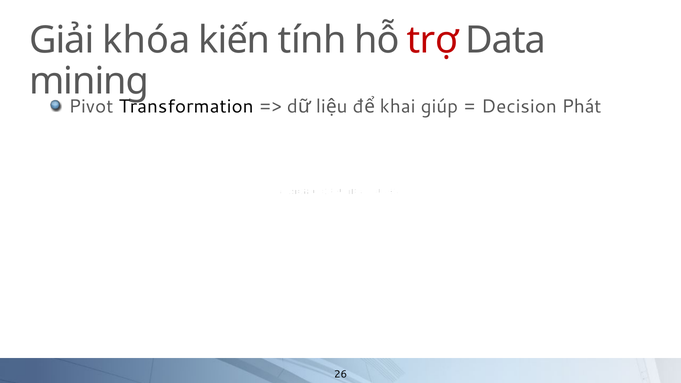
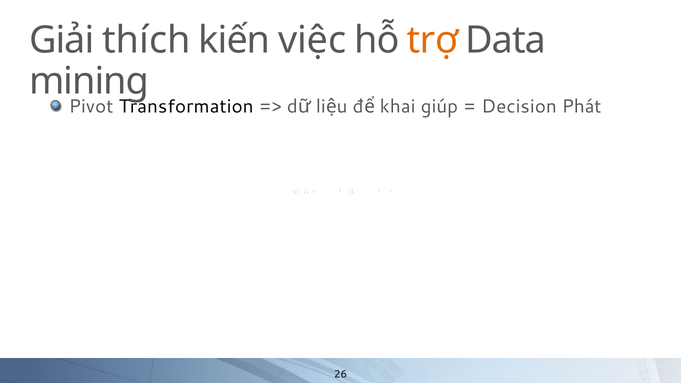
khóa: khóa -> thích
tính: tính -> việc
trợ colour: red -> orange
